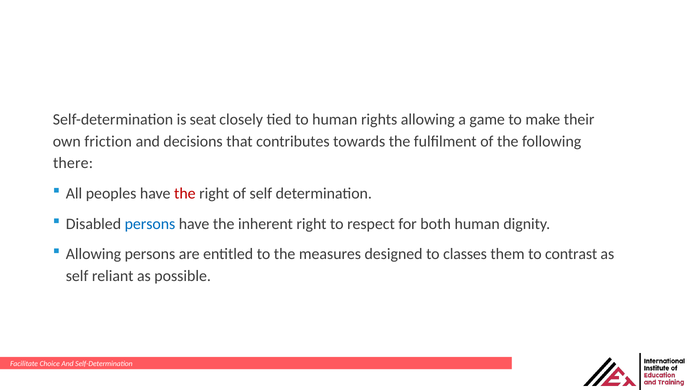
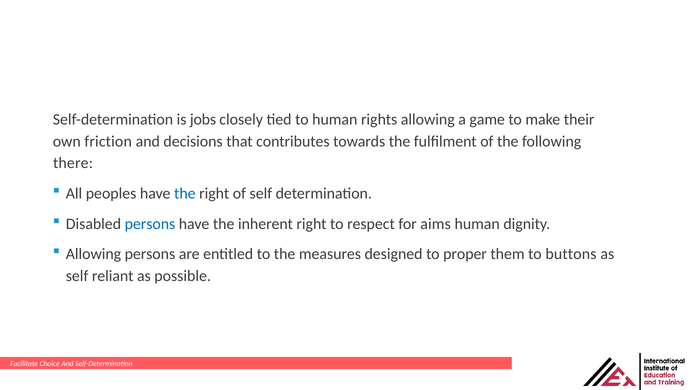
seat: seat -> jobs
the at (185, 193) colour: red -> blue
both: both -> aims
classes: classes -> proper
contrast: contrast -> buttons
